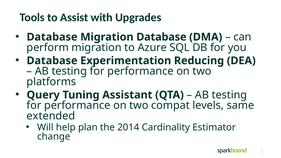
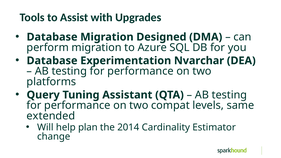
Migration Database: Database -> Designed
Reducing: Reducing -> Nvarchar
